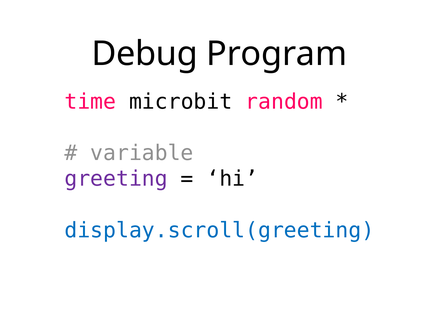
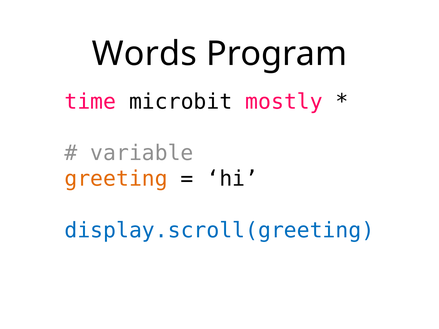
Debug: Debug -> Words
random: random -> mostly
greeting colour: purple -> orange
